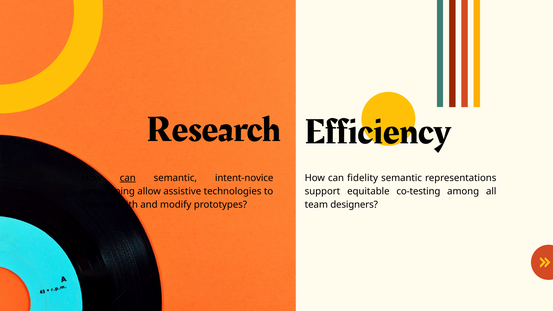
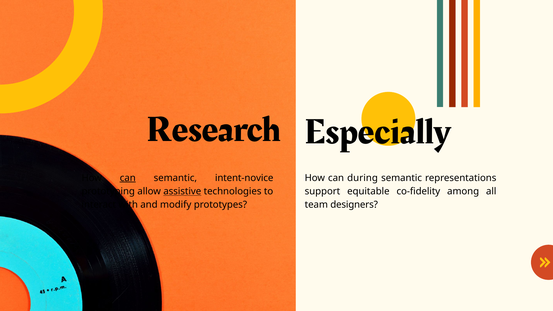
Efficiency: Efficiency -> Especially
fidelity: fidelity -> during
assistive underline: none -> present
co-testing: co-testing -> co-fidelity
